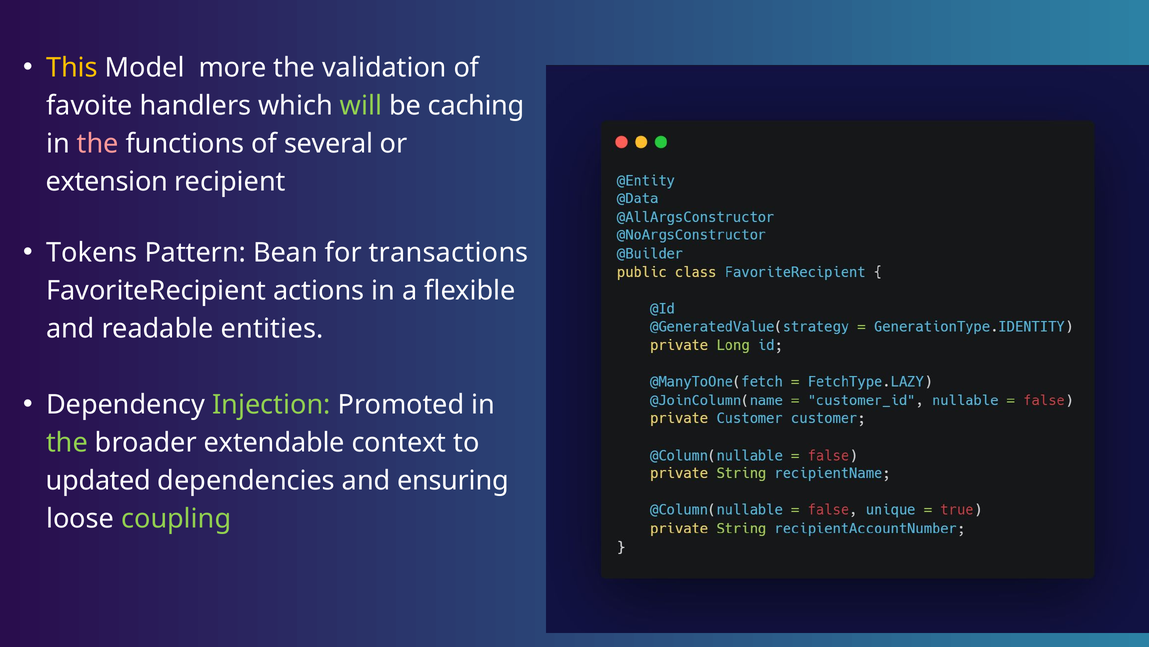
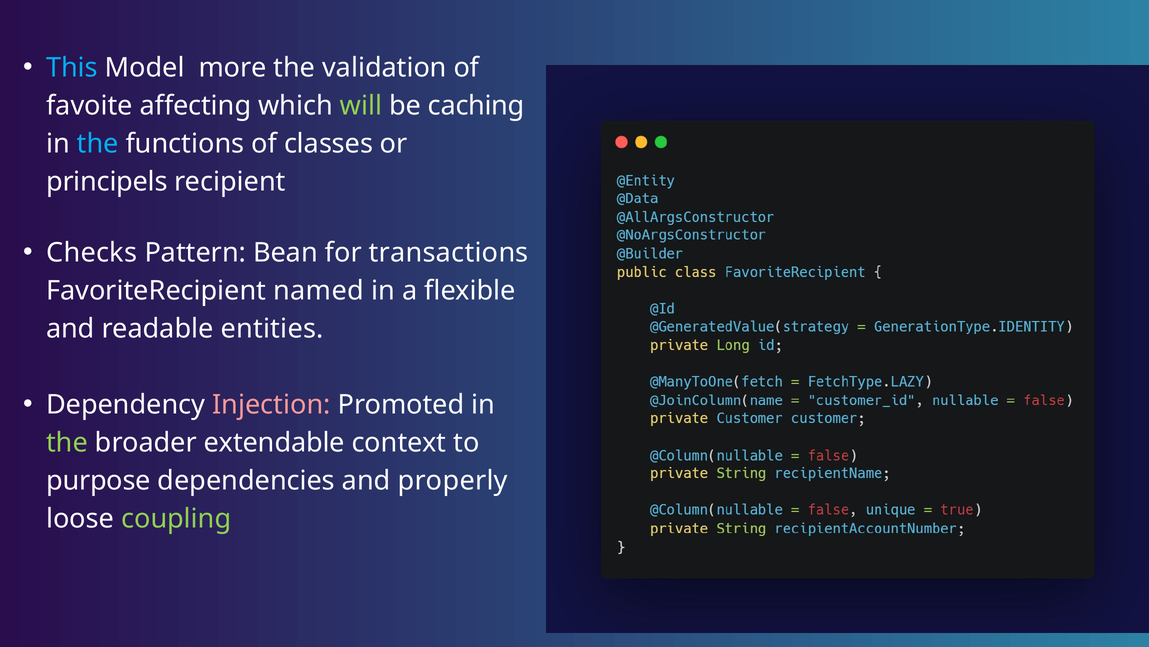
This colour: yellow -> light blue
handlers: handlers -> affecting
the at (98, 144) colour: pink -> light blue
several: several -> classes
extension: extension -> principels
Tokens: Tokens -> Checks
actions: actions -> named
Injection colour: light green -> pink
updated: updated -> purpose
ensuring: ensuring -> properly
